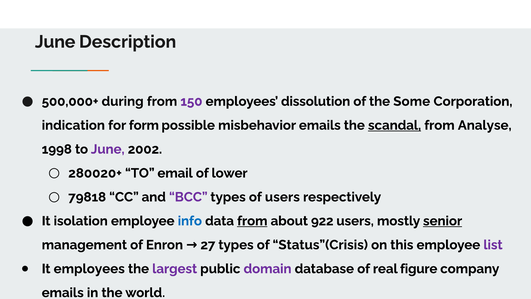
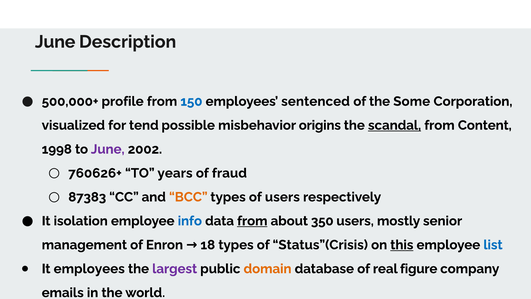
during: during -> profile
150 colour: purple -> blue
dissolution: dissolution -> sentenced
indication: indication -> visualized
form: form -> tend
misbehavior emails: emails -> origins
Analyse: Analyse -> Content
280020+: 280020+ -> 760626+
email: email -> years
lower: lower -> fraud
79818: 79818 -> 87383
BCC colour: purple -> orange
922: 922 -> 350
senior underline: present -> none
27: 27 -> 18
this underline: none -> present
list colour: purple -> blue
domain colour: purple -> orange
